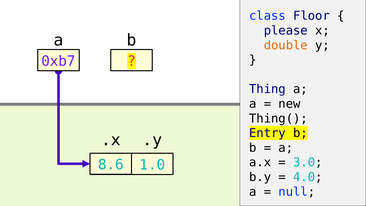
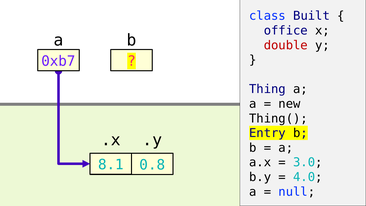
Floor: Floor -> Built
please: please -> office
double colour: orange -> red
8.6: 8.6 -> 8.1
1.0: 1.0 -> 0.8
